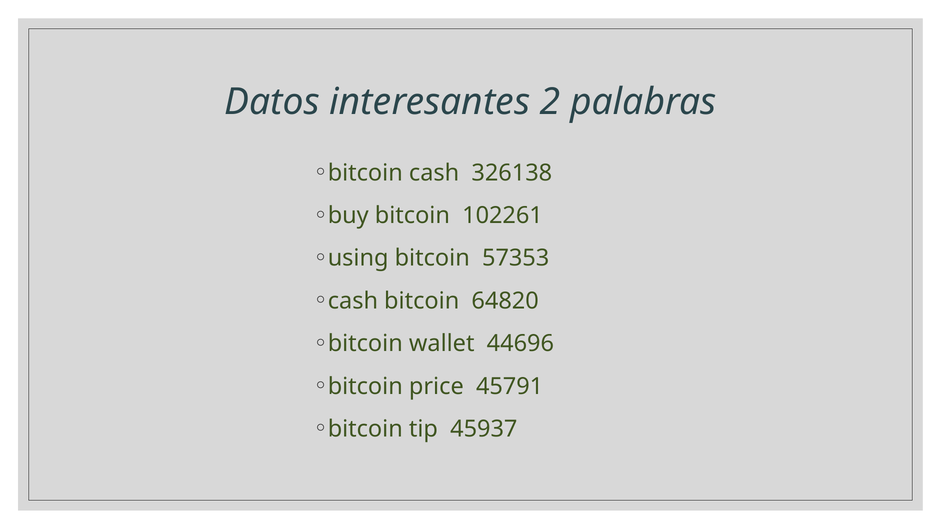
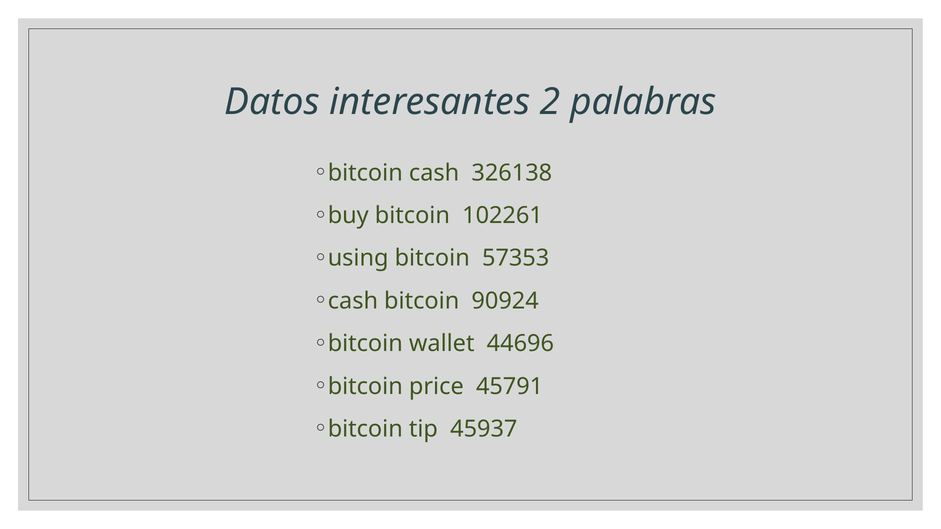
64820: 64820 -> 90924
